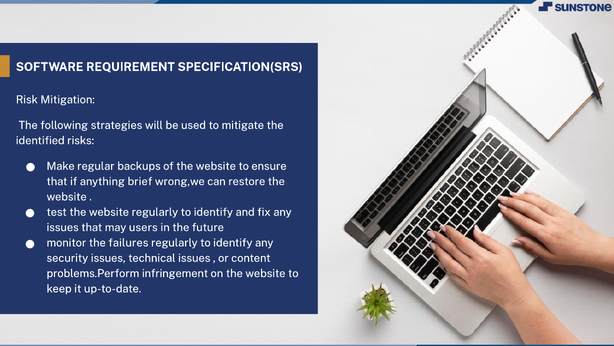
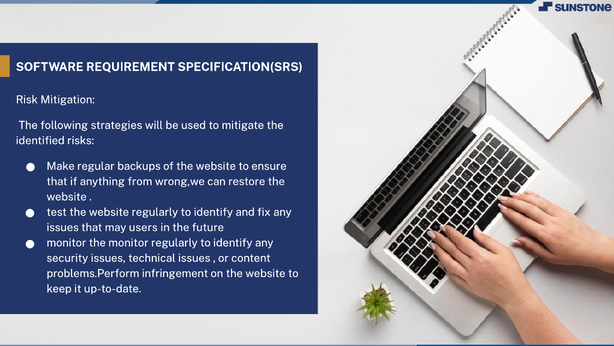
brief: brief -> from
the failures: failures -> monitor
